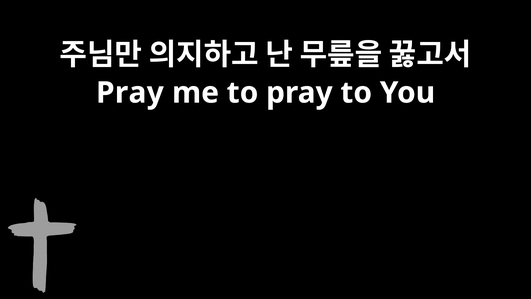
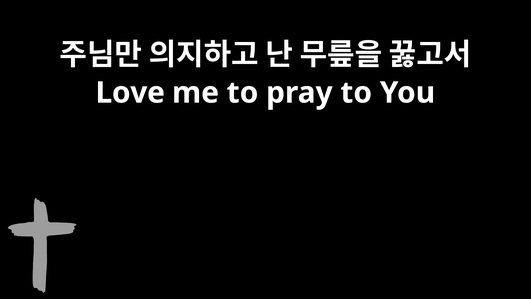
Pray at (130, 93): Pray -> Love
